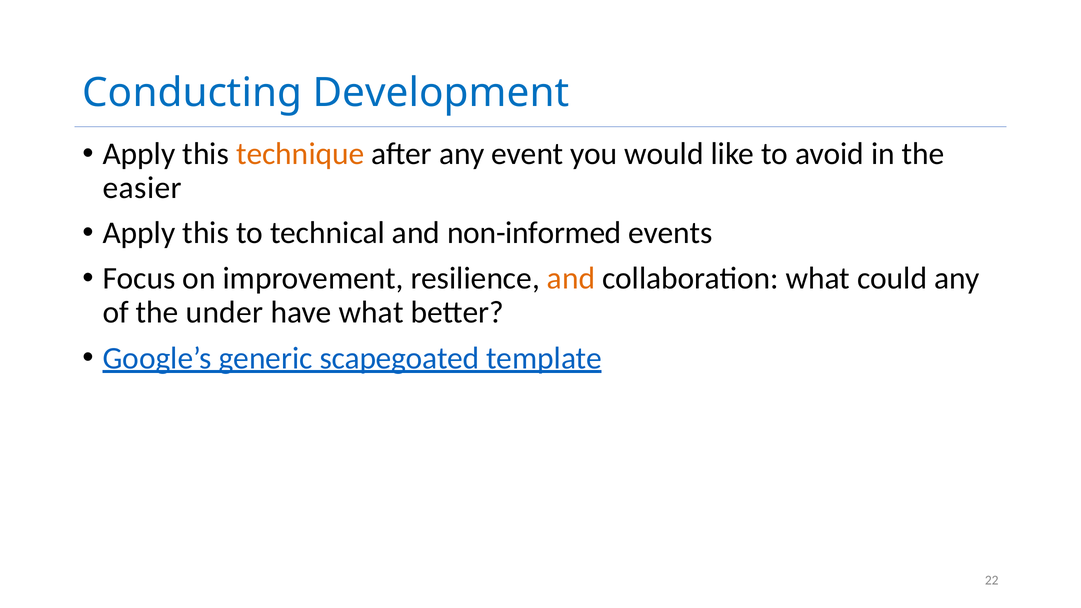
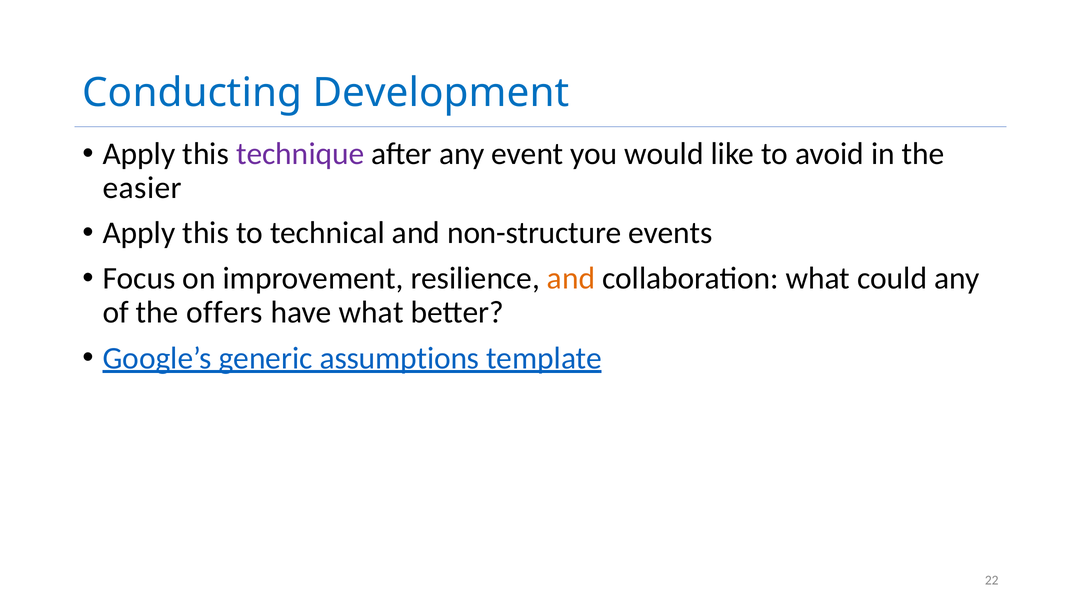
technique colour: orange -> purple
non-informed: non-informed -> non-structure
under: under -> offers
scapegoated: scapegoated -> assumptions
